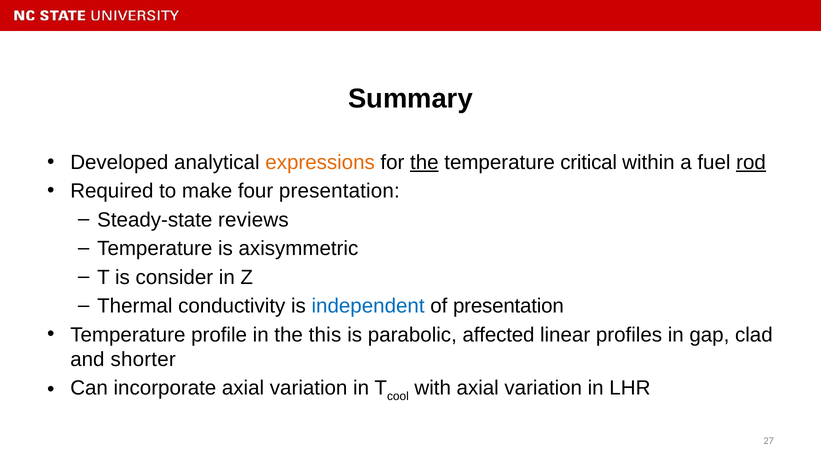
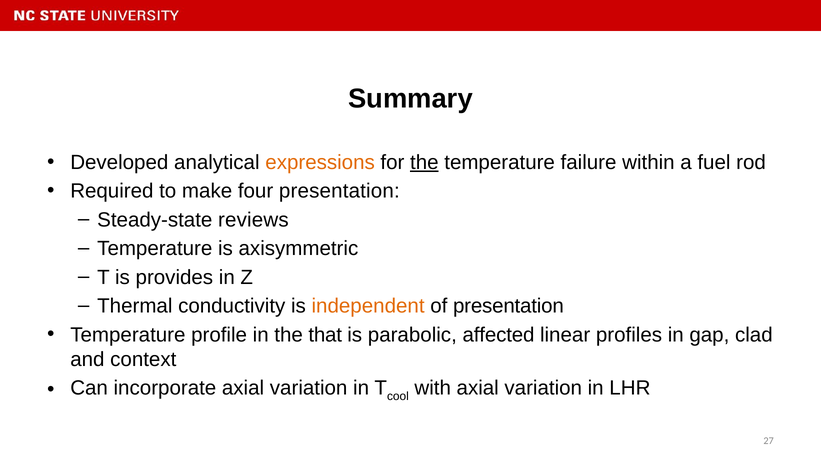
critical: critical -> failure
rod underline: present -> none
consider: consider -> provides
independent colour: blue -> orange
this: this -> that
shorter: shorter -> context
